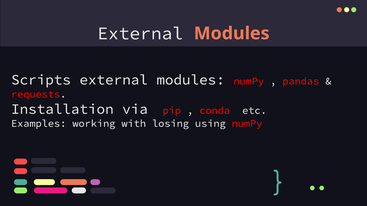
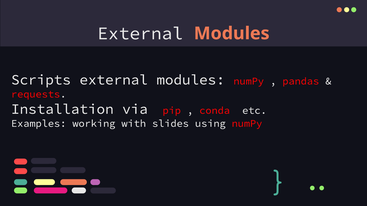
losing: losing -> slides
